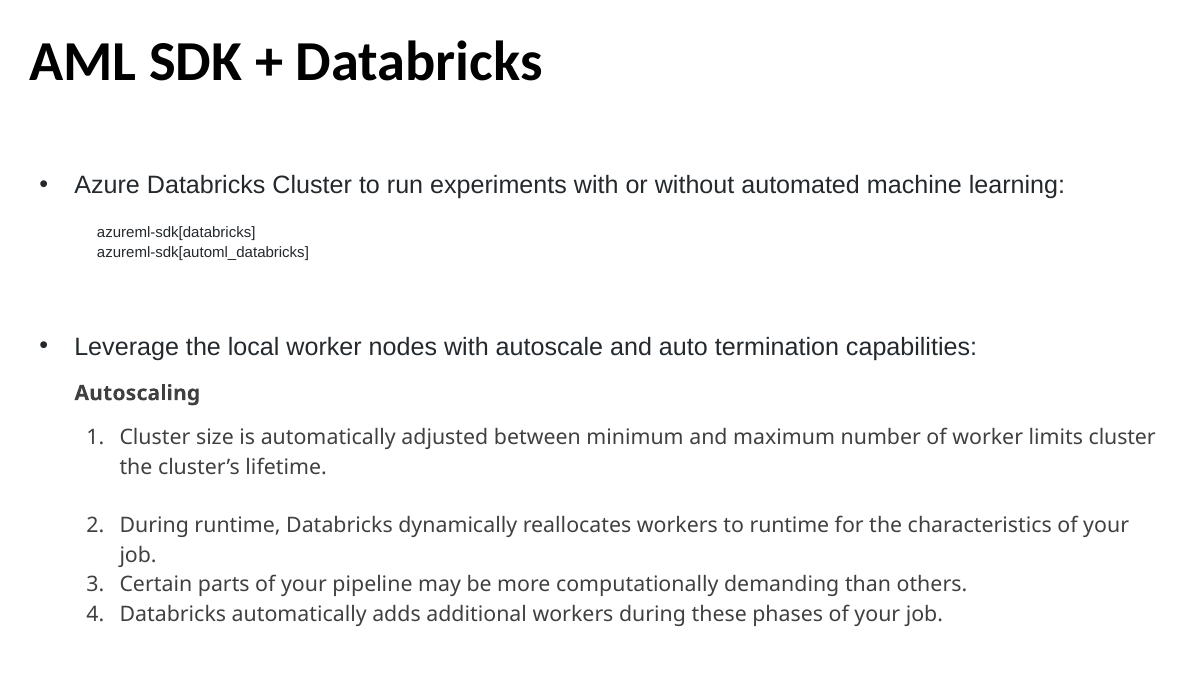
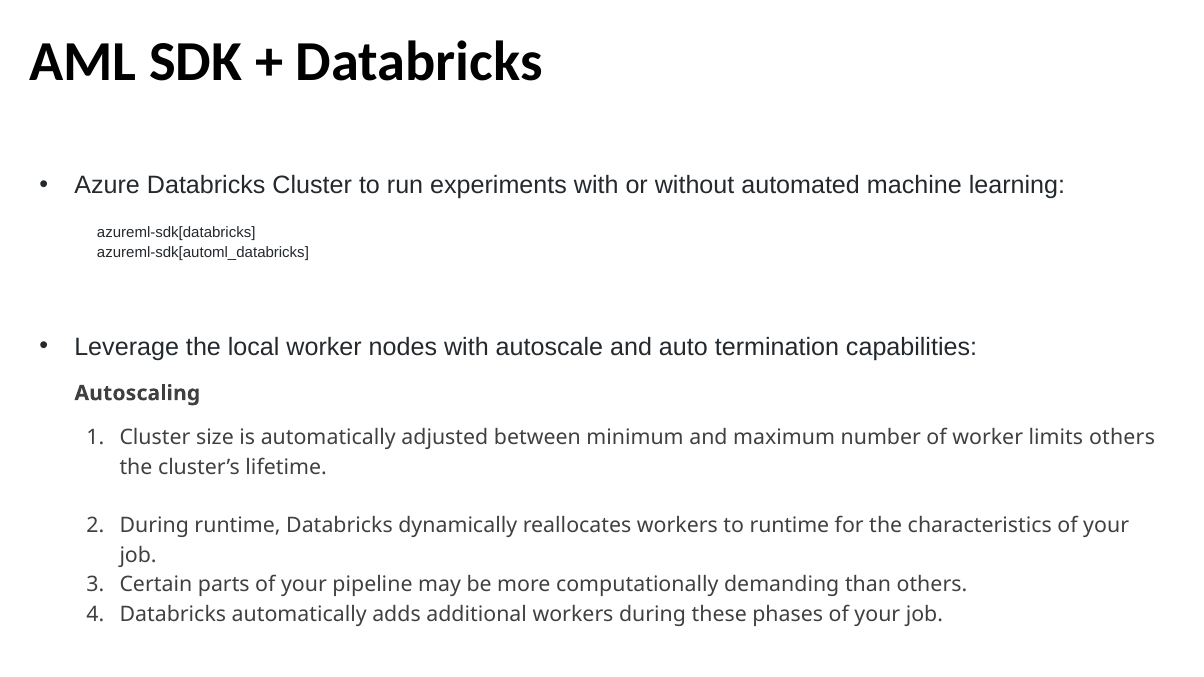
limits cluster: cluster -> others
